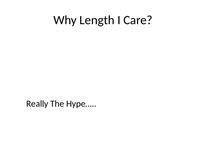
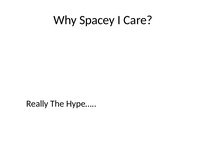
Length: Length -> Spacey
